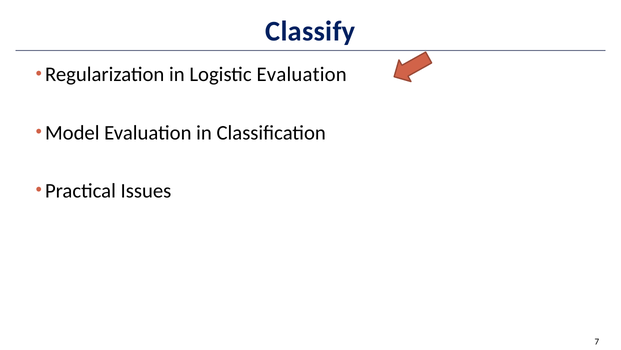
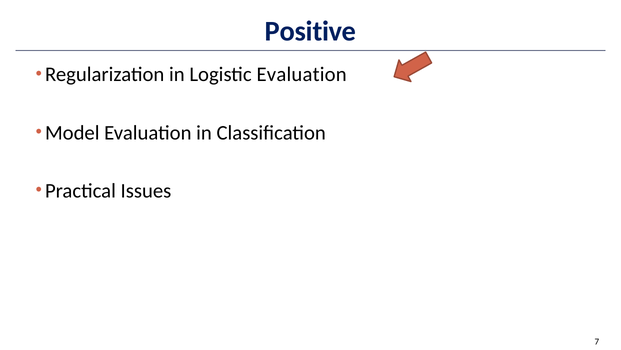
Classify: Classify -> Positive
